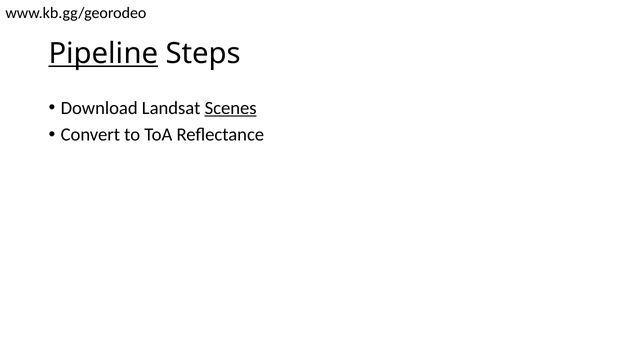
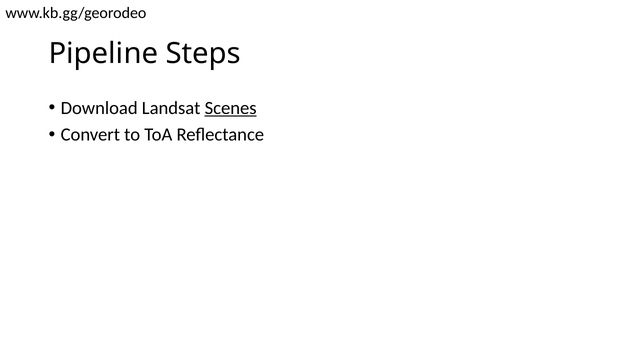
Pipeline underline: present -> none
